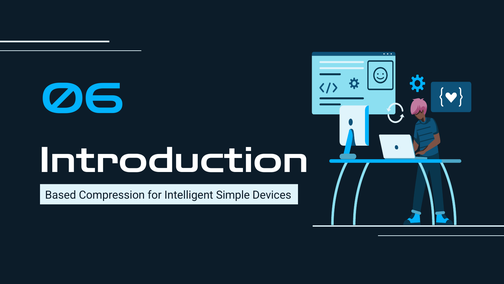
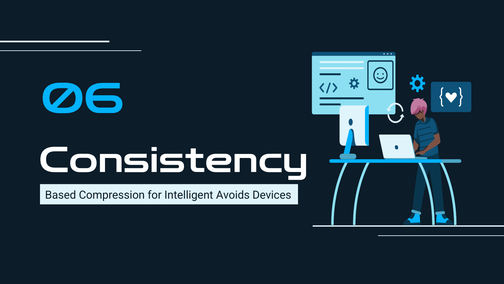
Introduction: Introduction -> Consistency
Simple: Simple -> Avoids
